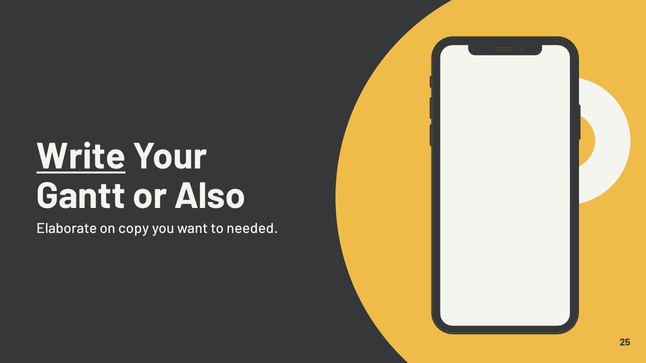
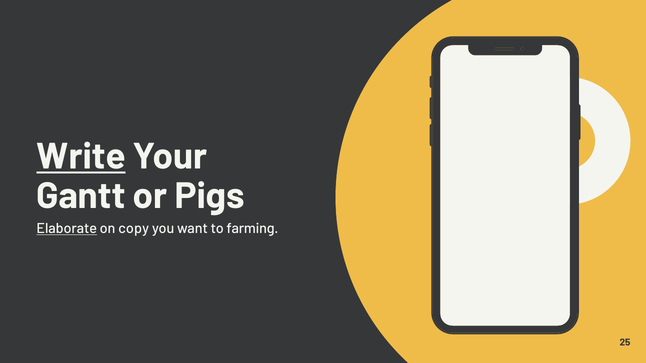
Also: Also -> Pigs
Elaborate underline: none -> present
needed: needed -> farming
